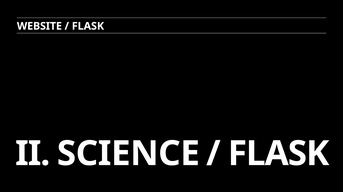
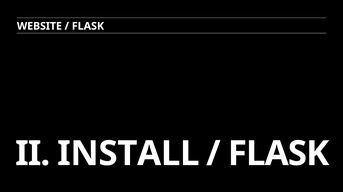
SCIENCE: SCIENCE -> INSTALL
